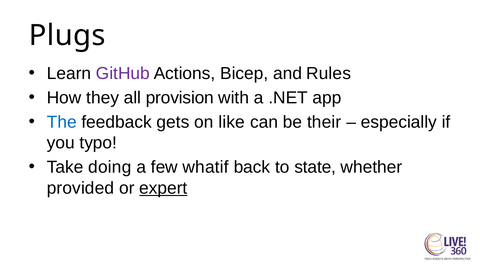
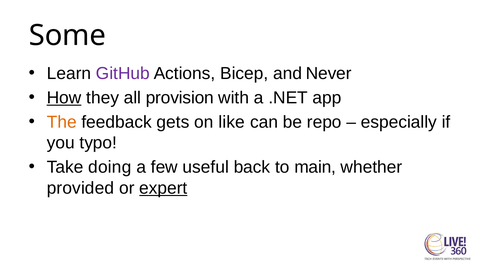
Plugs: Plugs -> Some
Rules: Rules -> Never
How underline: none -> present
The colour: blue -> orange
their: their -> repo
whatif: whatif -> useful
state: state -> main
